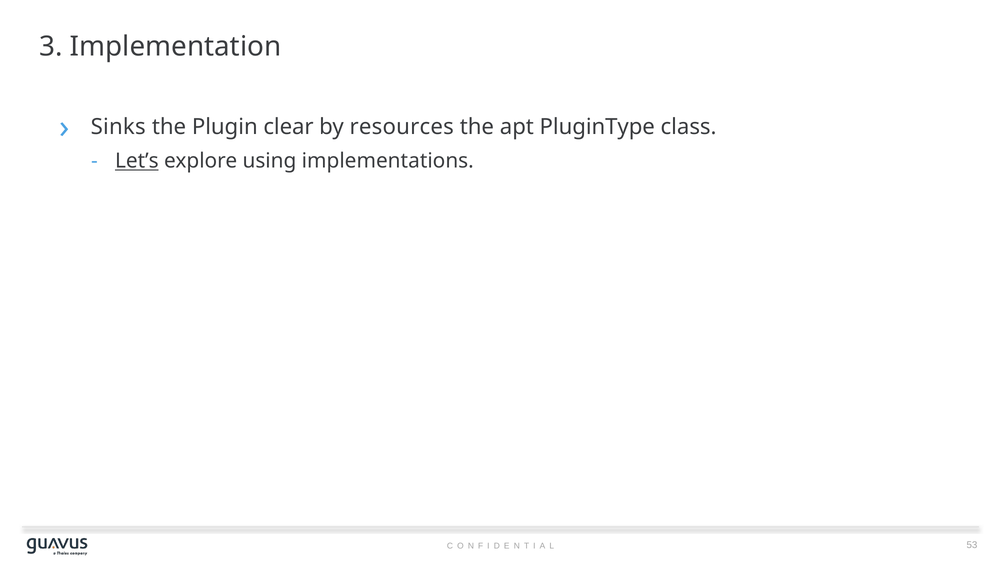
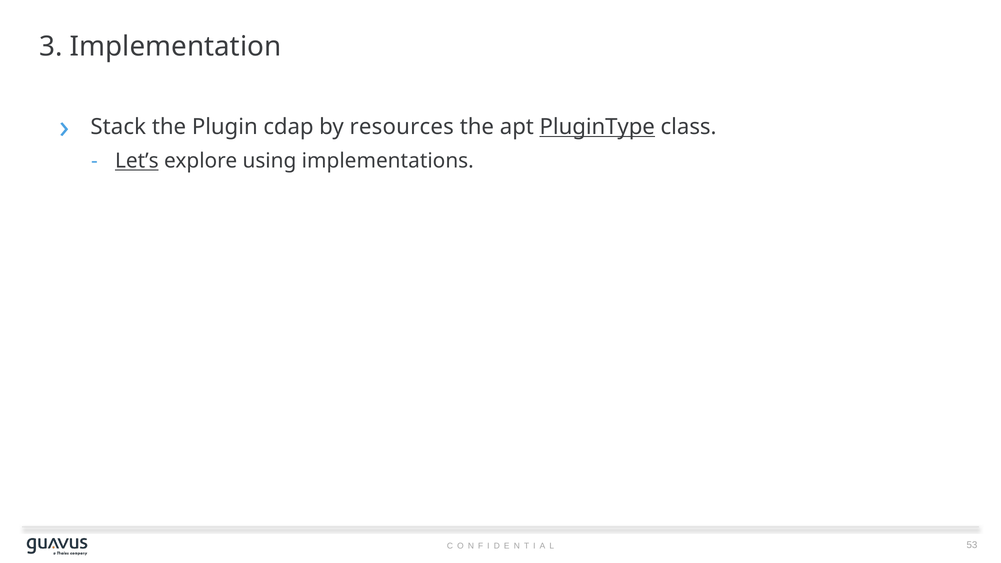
Sinks: Sinks -> Stack
clear: clear -> cdap
PluginType underline: none -> present
